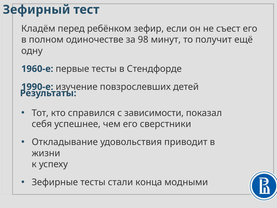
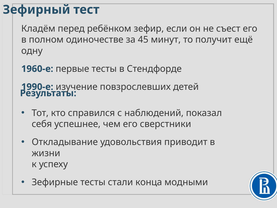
98: 98 -> 45
зависимости: зависимости -> наблюдений
